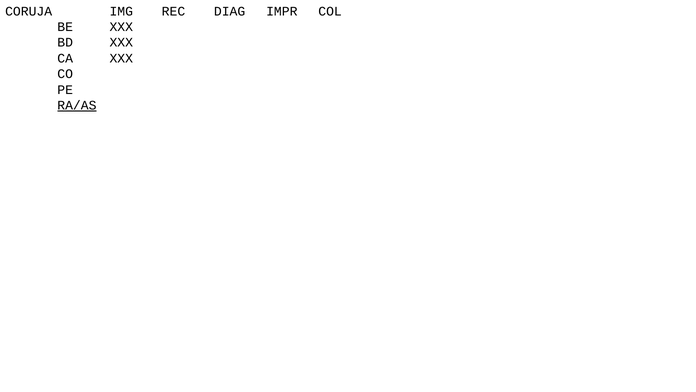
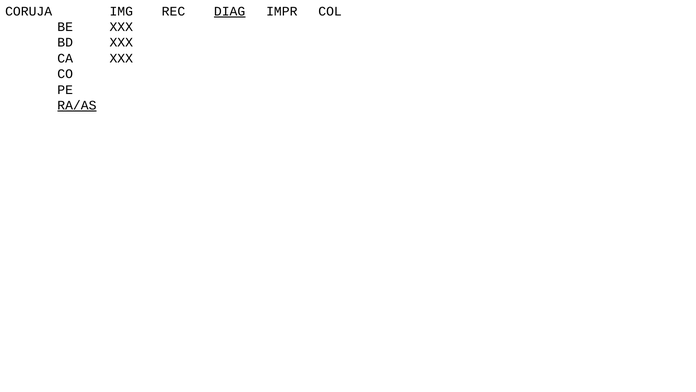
DIAG underline: none -> present
